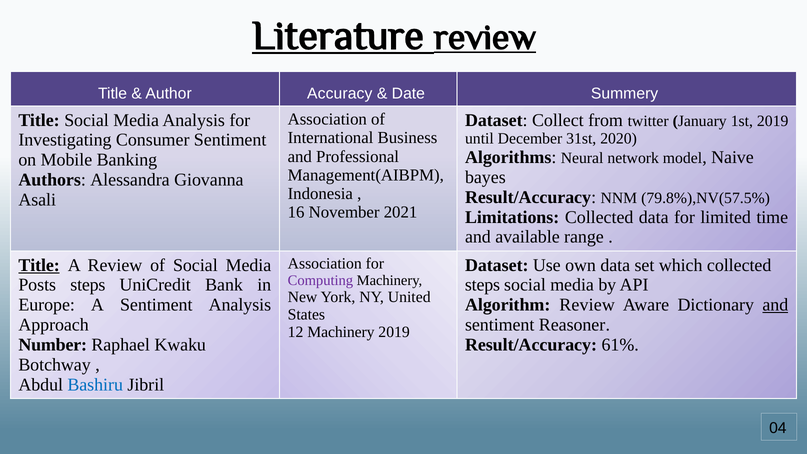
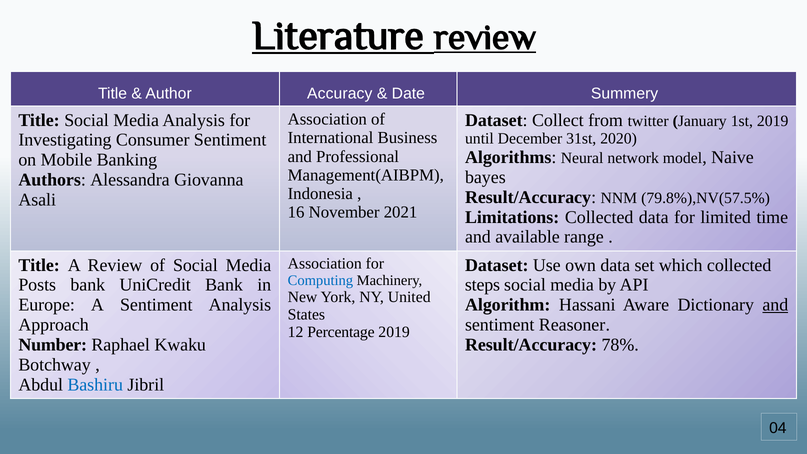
Title at (39, 265) underline: present -> none
Computing colour: purple -> blue
Posts steps: steps -> bank
Algorithm Review: Review -> Hassani
12 Machinery: Machinery -> Percentage
61%: 61% -> 78%
